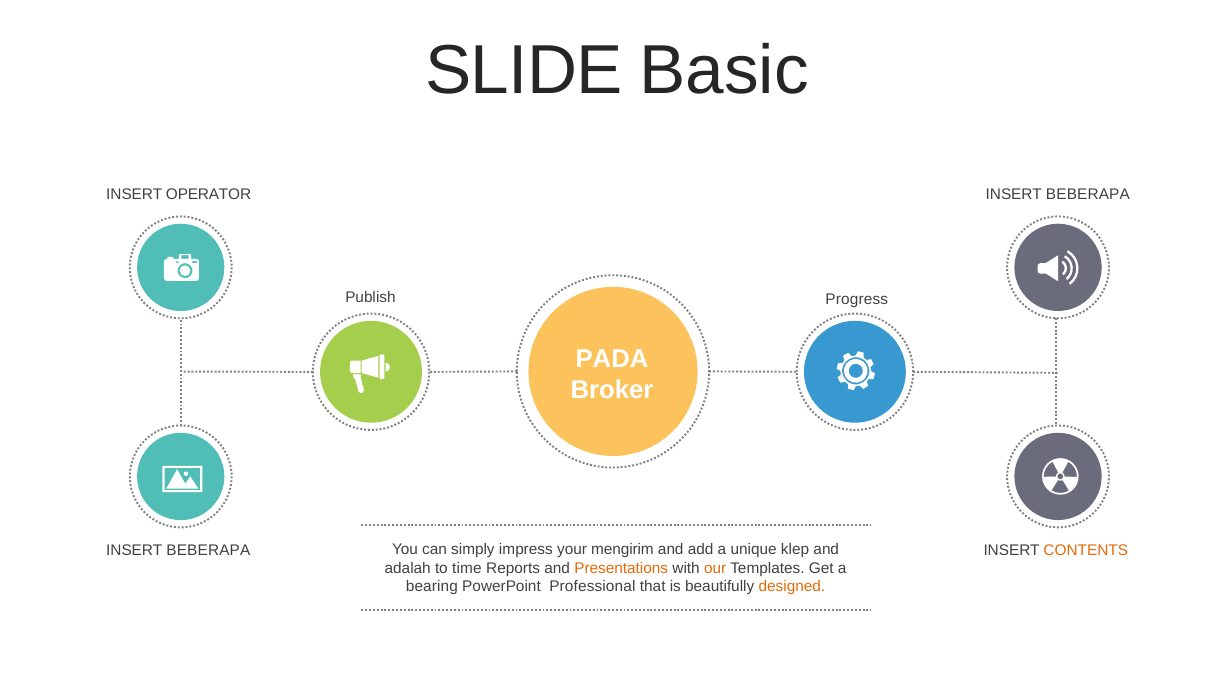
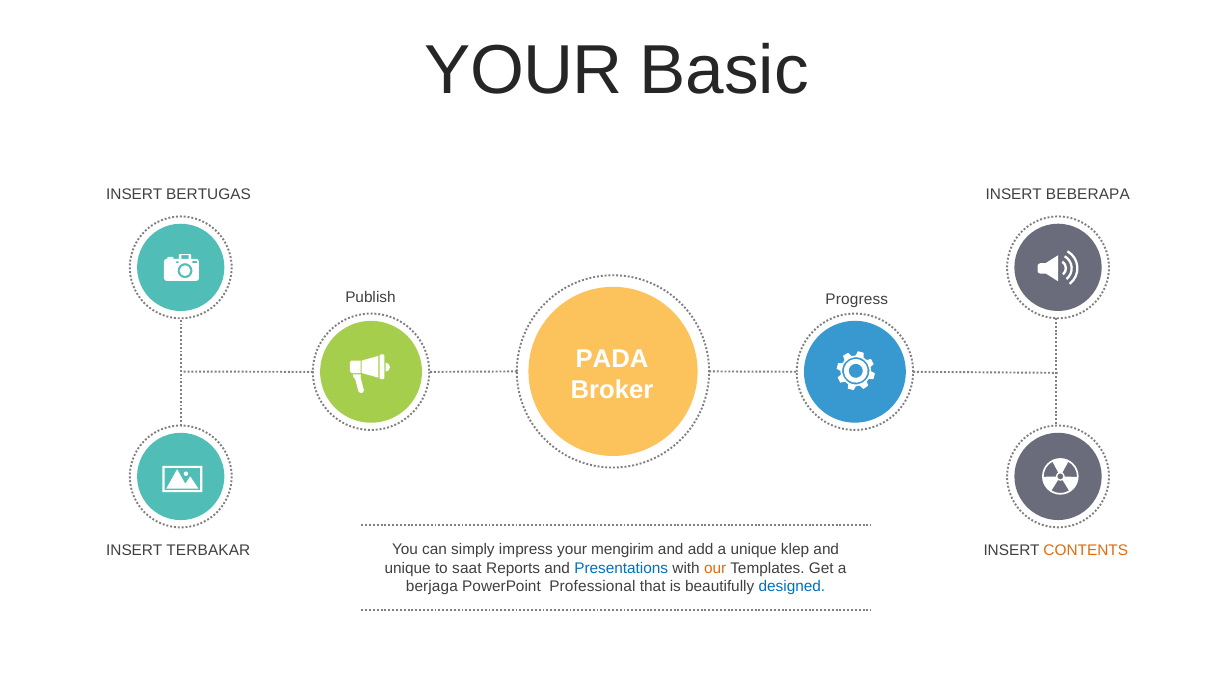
SLIDE at (524, 70): SLIDE -> YOUR
OPERATOR: OPERATOR -> BERTUGAS
BEBERAPA at (208, 550): BEBERAPA -> TERBAKAR
adalah at (408, 568): adalah -> unique
time: time -> saat
Presentations colour: orange -> blue
bearing: bearing -> berjaga
designed colour: orange -> blue
